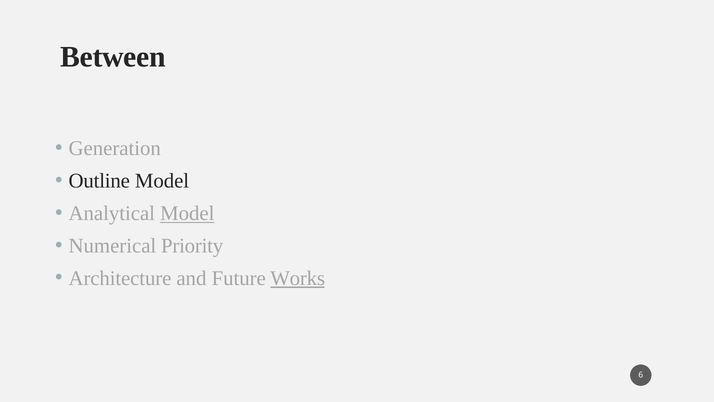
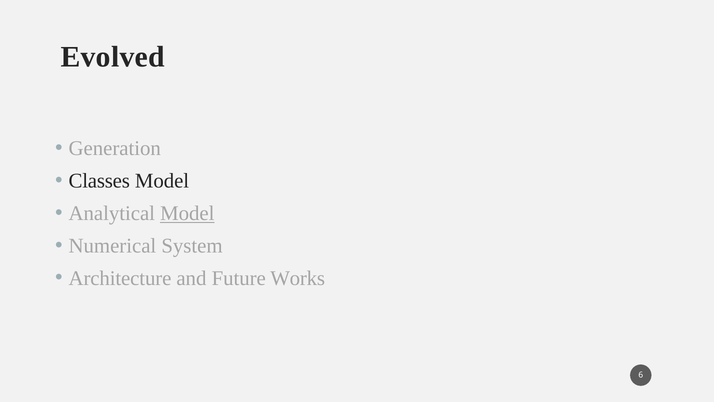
Between: Between -> Evolved
Outline: Outline -> Classes
Priority: Priority -> System
Works underline: present -> none
